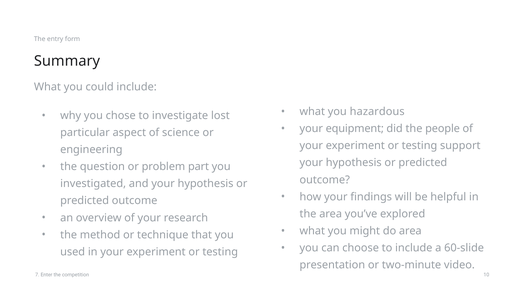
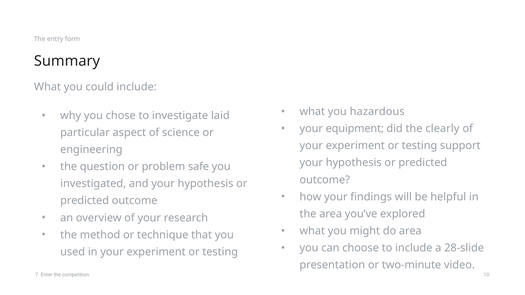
lost: lost -> laid
people: people -> clearly
part: part -> safe
60-slide: 60-slide -> 28-slide
